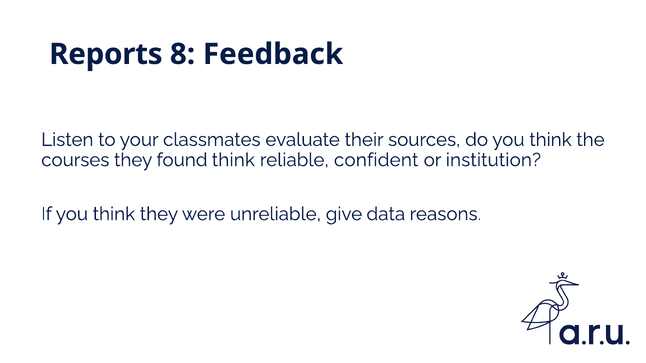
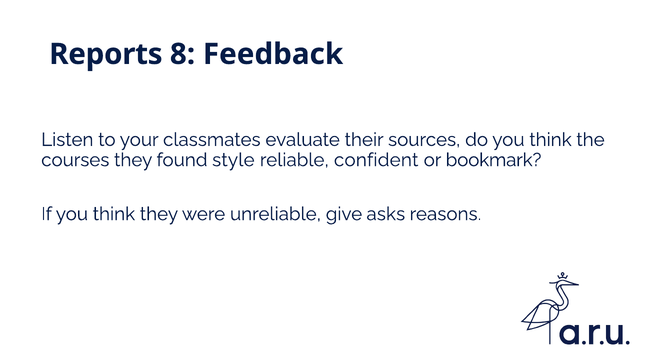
found think: think -> style
institution: institution -> bookmark
data: data -> asks
